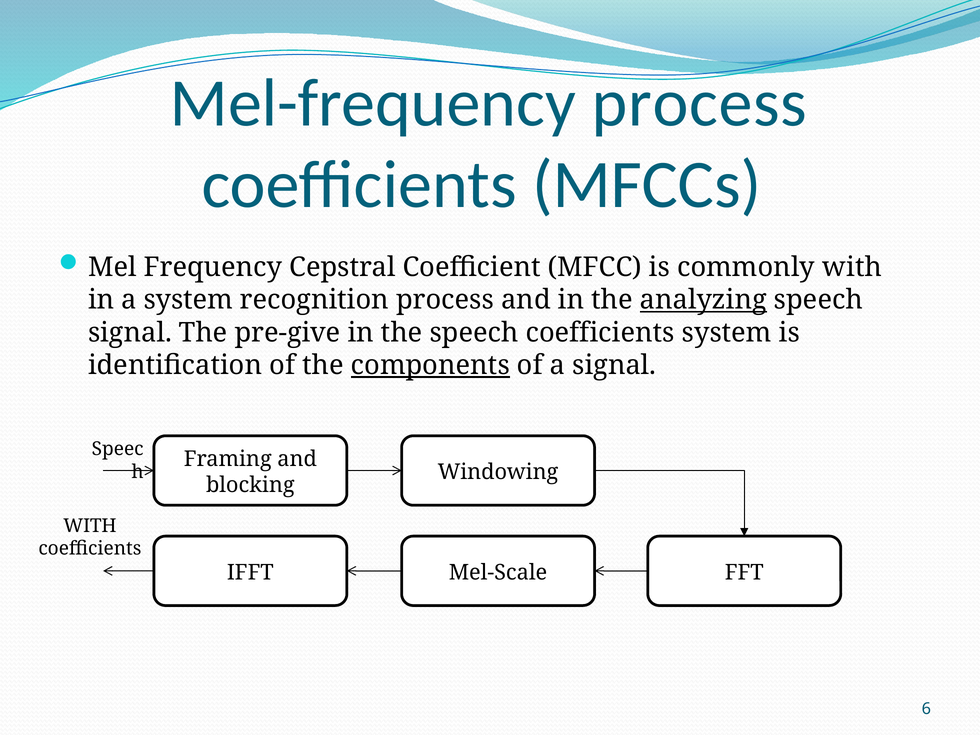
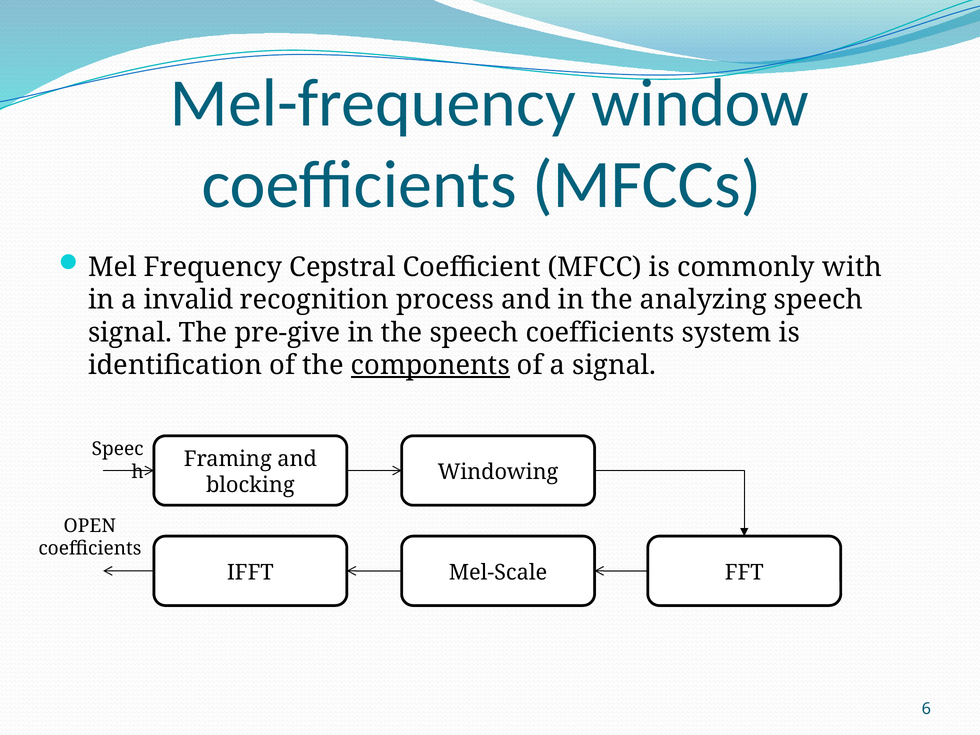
Mel-frequency process: process -> window
a system: system -> invalid
analyzing underline: present -> none
WITH at (90, 526): WITH -> OPEN
